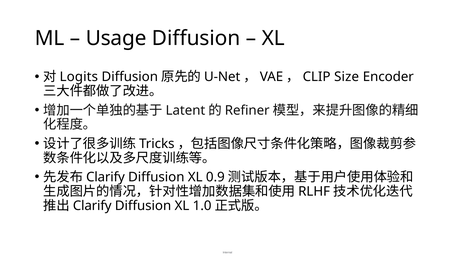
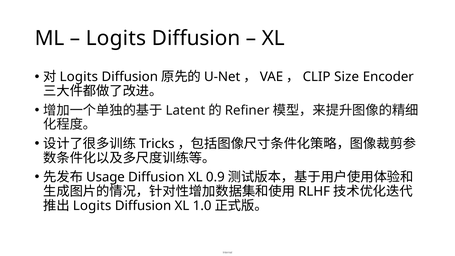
Usage at (116, 38): Usage -> Logits
Clarify at (105, 177): Clarify -> Usage
Clarify at (92, 206): Clarify -> Logits
